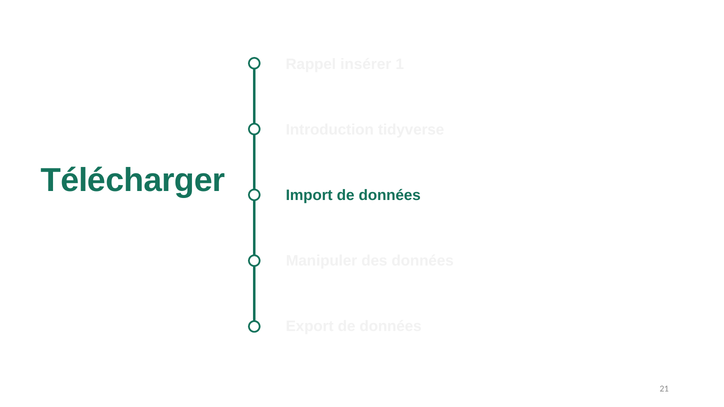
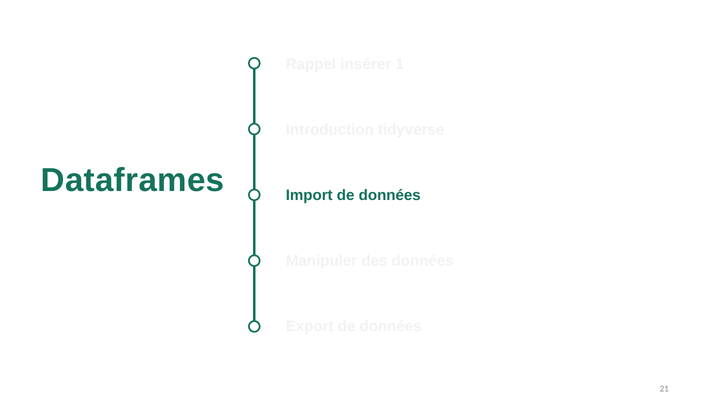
Télécharger: Télécharger -> Dataframes
